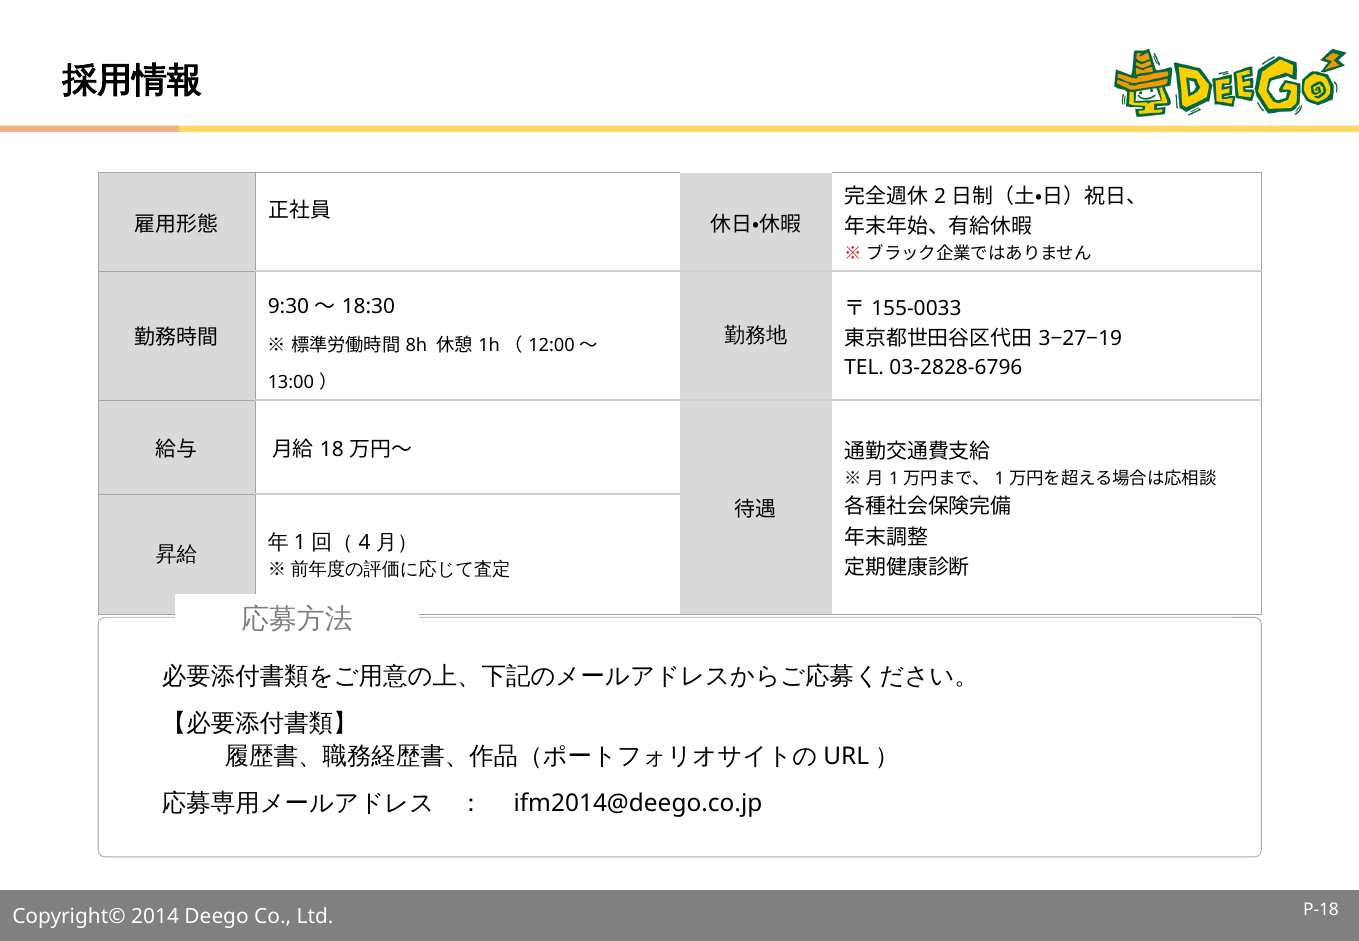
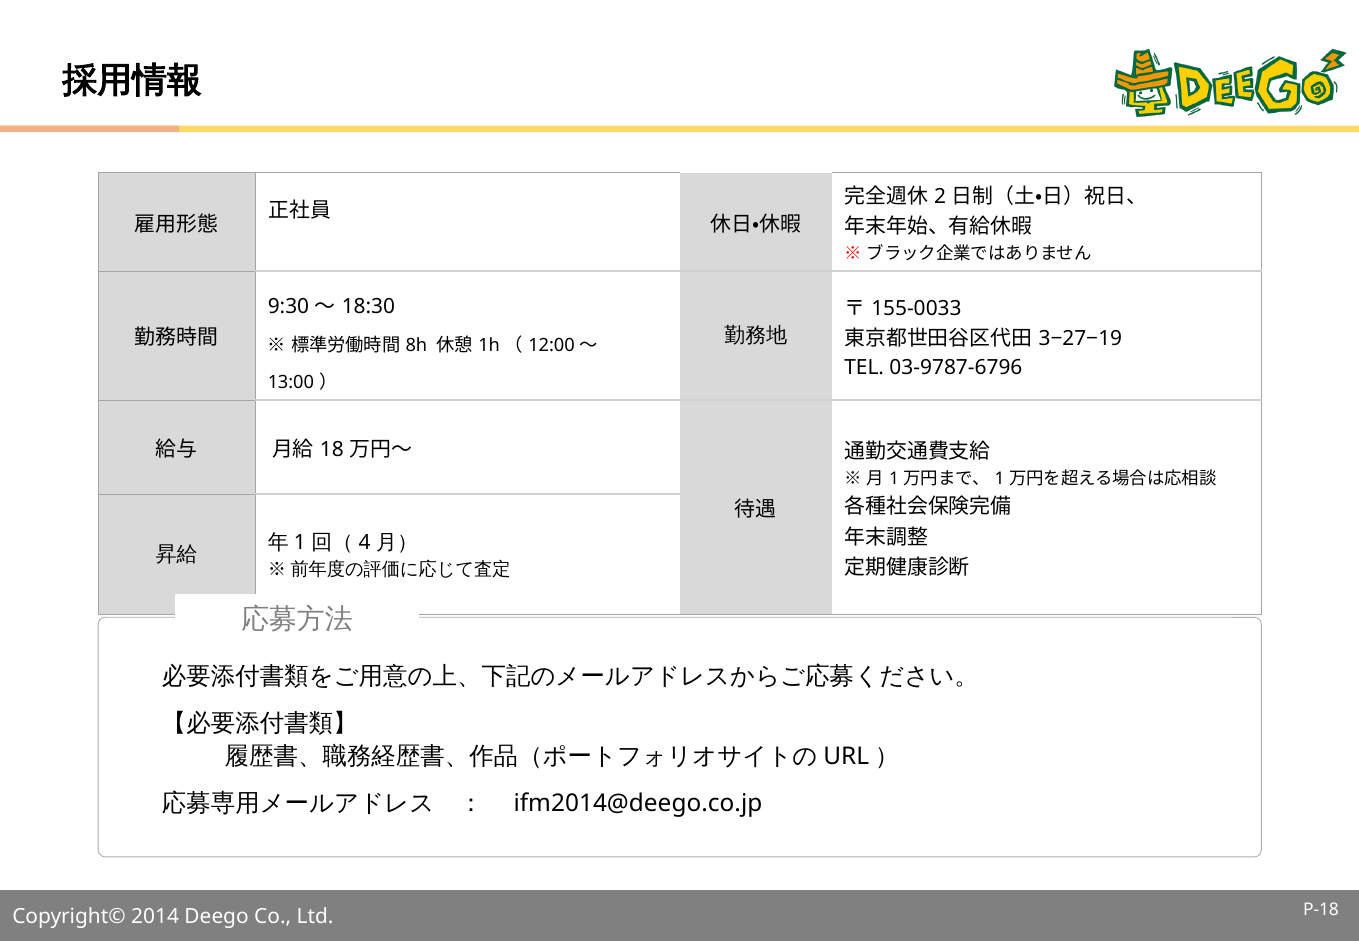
03-2828-6796: 03-2828-6796 -> 03-9787-6796
